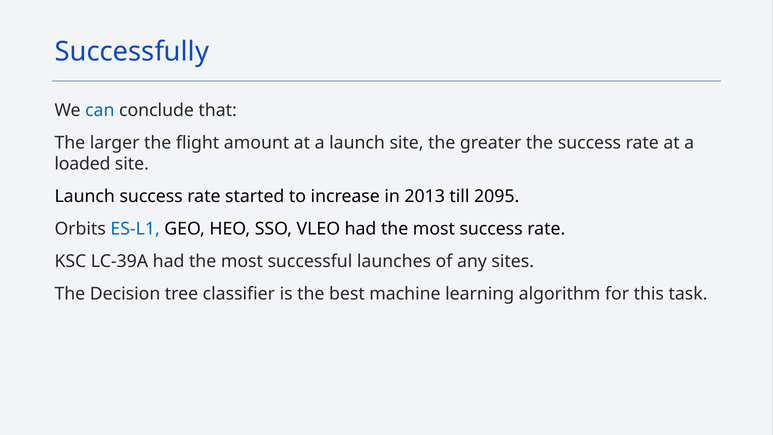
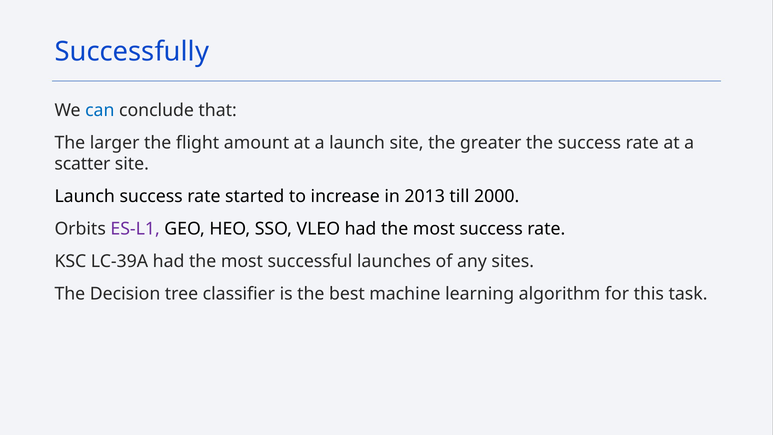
loaded: loaded -> scatter
2095: 2095 -> 2000
ES-L1 colour: blue -> purple
